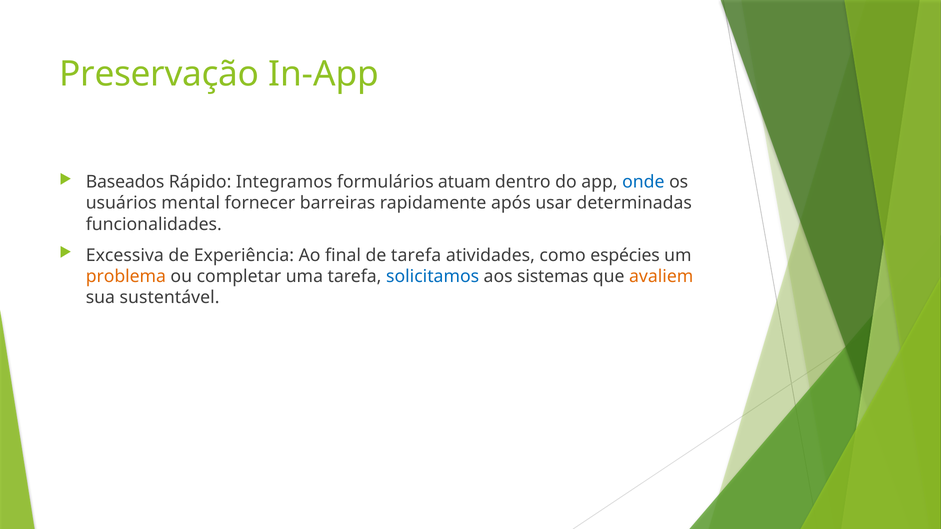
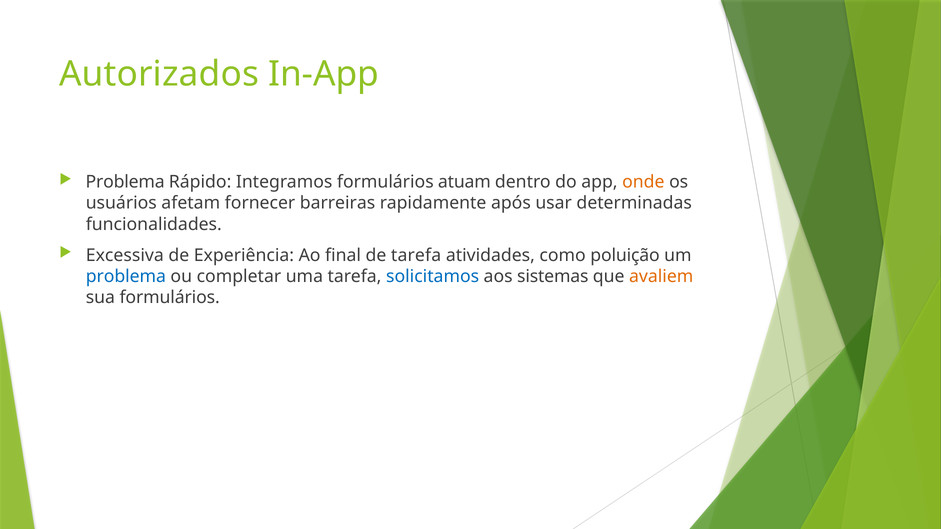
Preservação: Preservação -> Autorizados
Baseados at (125, 182): Baseados -> Problema
onde colour: blue -> orange
mental: mental -> afetam
espécies: espécies -> poluição
problema at (126, 277) colour: orange -> blue
sua sustentável: sustentável -> formulários
